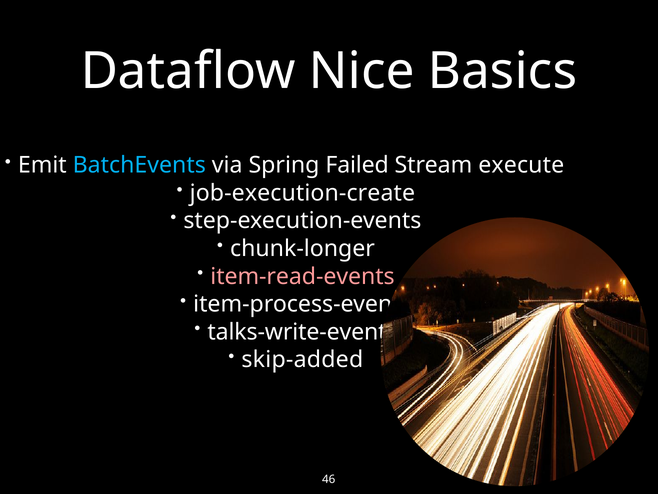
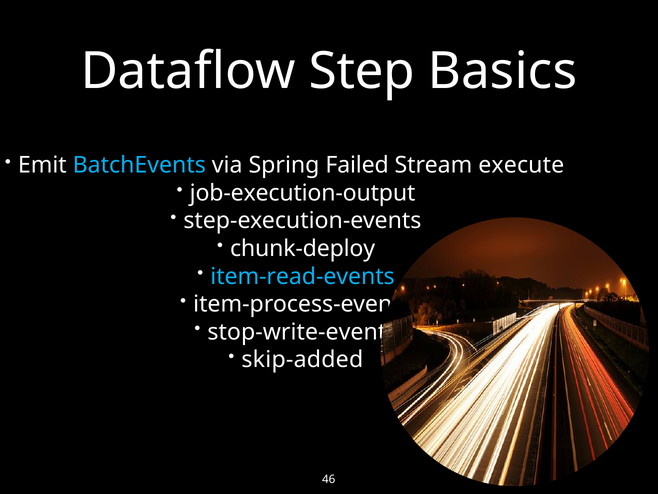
Nice: Nice -> Step
job-execution-create: job-execution-create -> job-execution-output
chunk-longer: chunk-longer -> chunk-deploy
item-read-events colour: pink -> light blue
talks-write-events: talks-write-events -> stop-write-events
